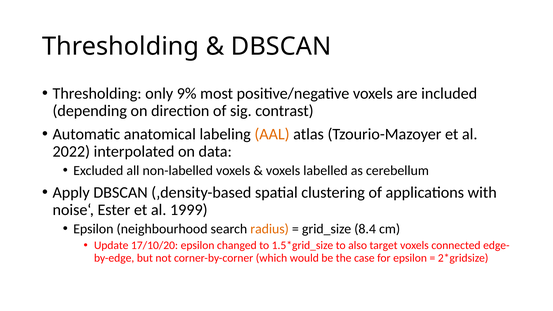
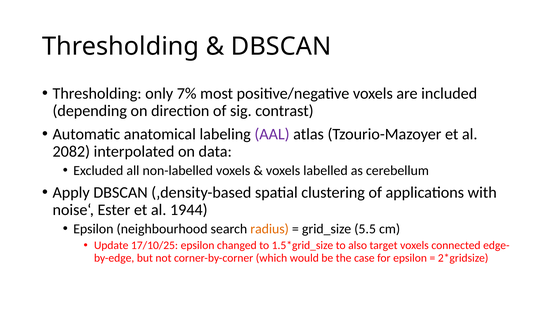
9%: 9% -> 7%
AAL colour: orange -> purple
2022: 2022 -> 2082
1999: 1999 -> 1944
8.4: 8.4 -> 5.5
17/10/20: 17/10/20 -> 17/10/25
